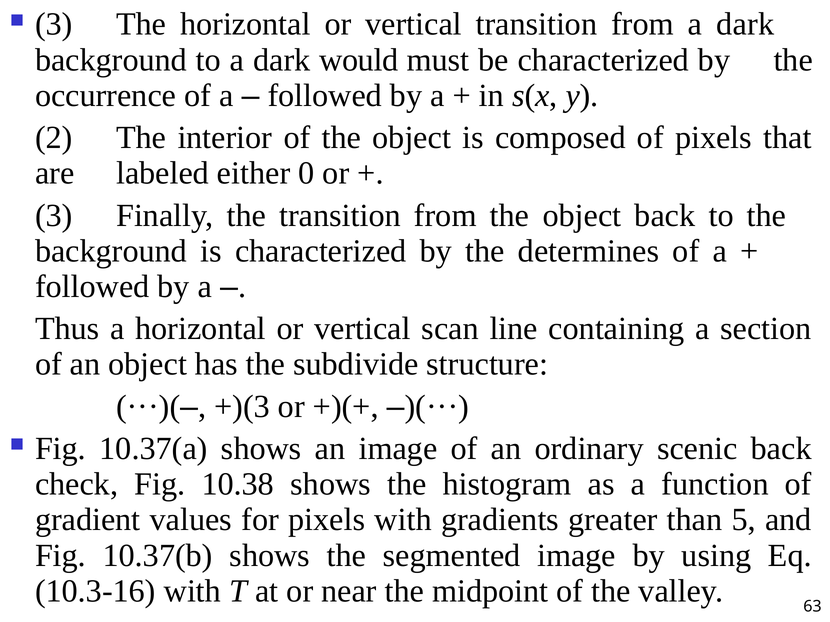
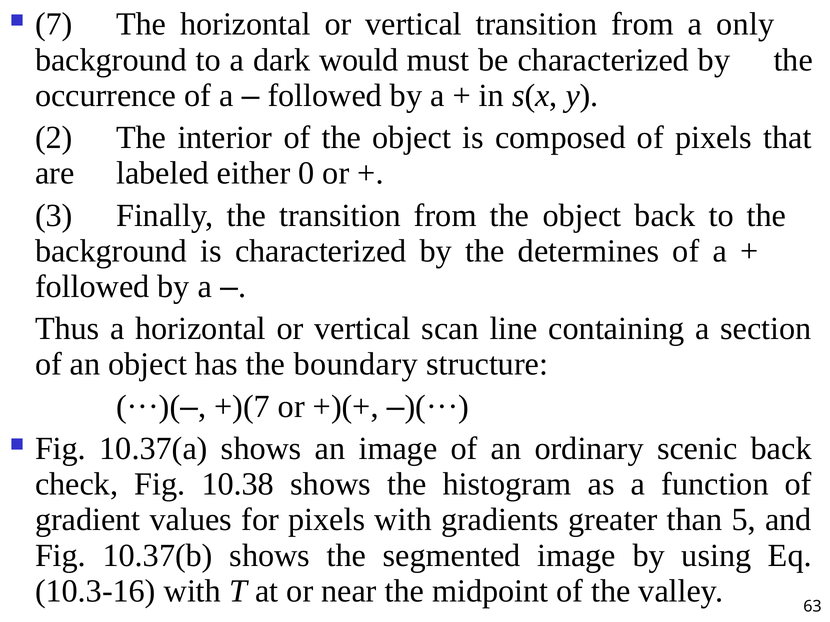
3 at (54, 24): 3 -> 7
from a dark: dark -> only
subdivide: subdivide -> boundary
+)(3: +)(3 -> +)(7
